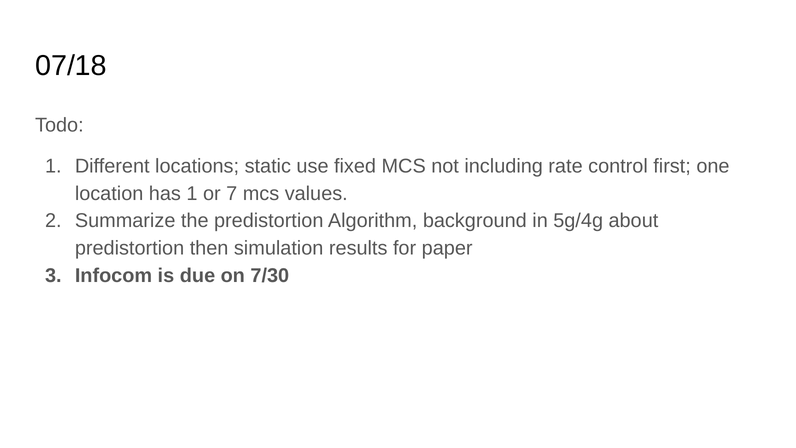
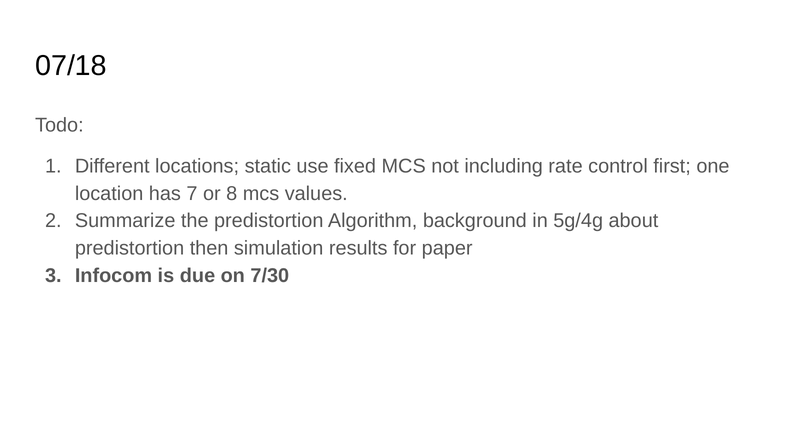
has 1: 1 -> 7
7: 7 -> 8
